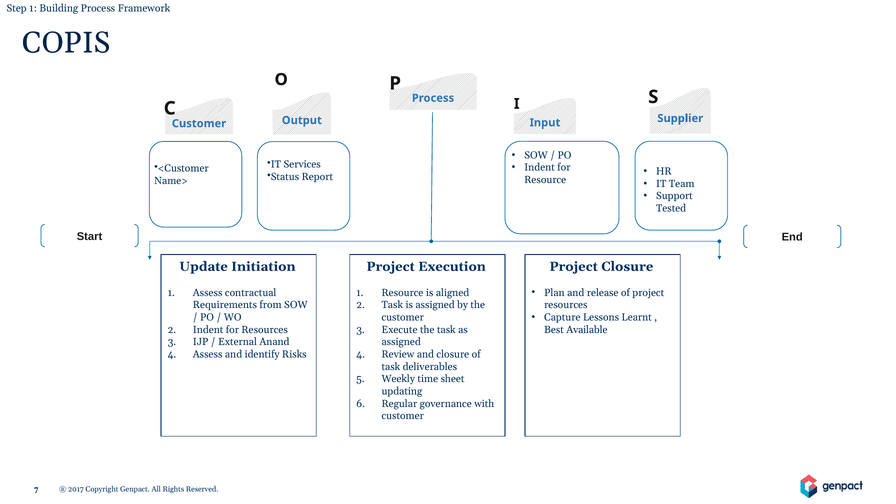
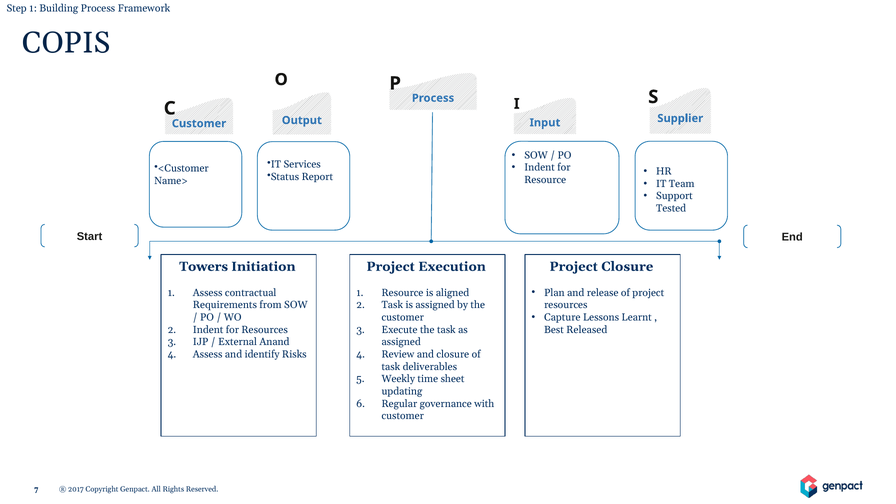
Update: Update -> Towers
Available: Available -> Released
